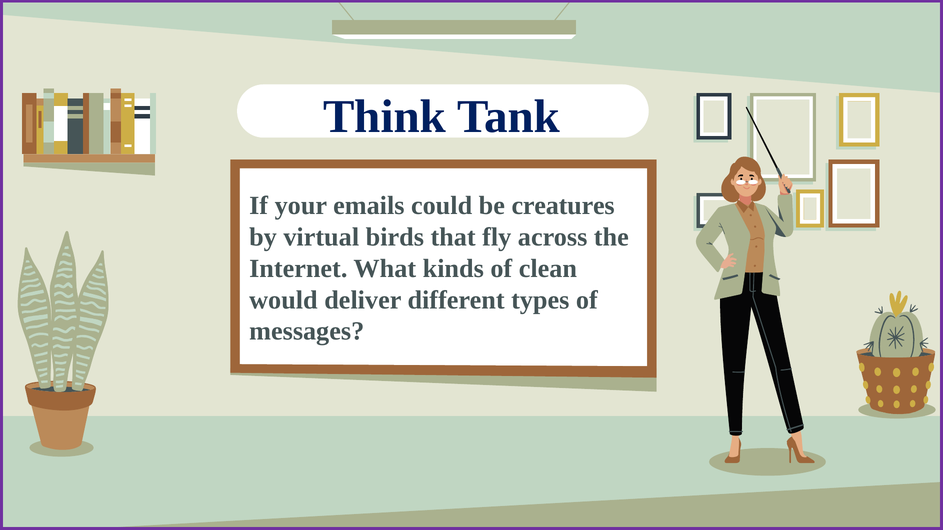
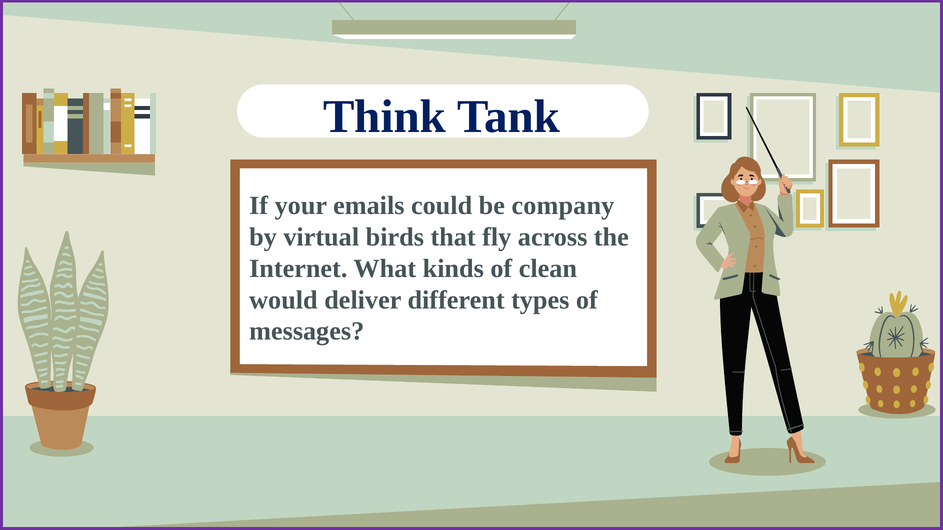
creatures: creatures -> company
